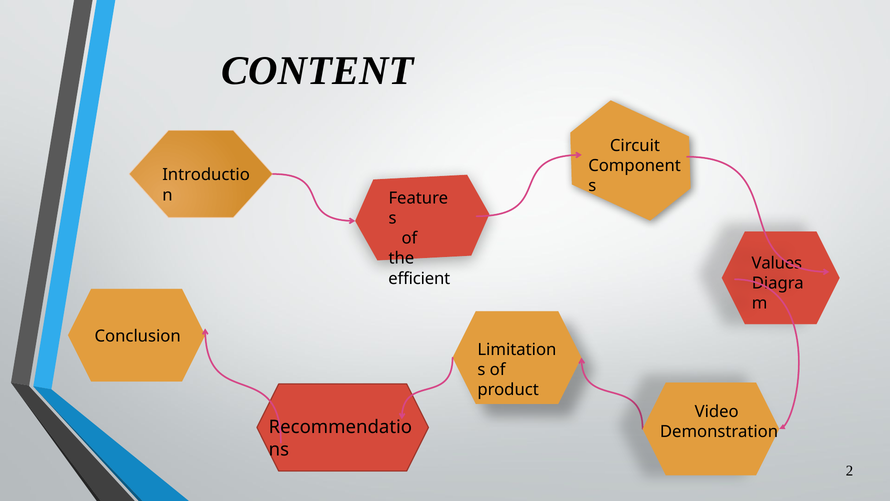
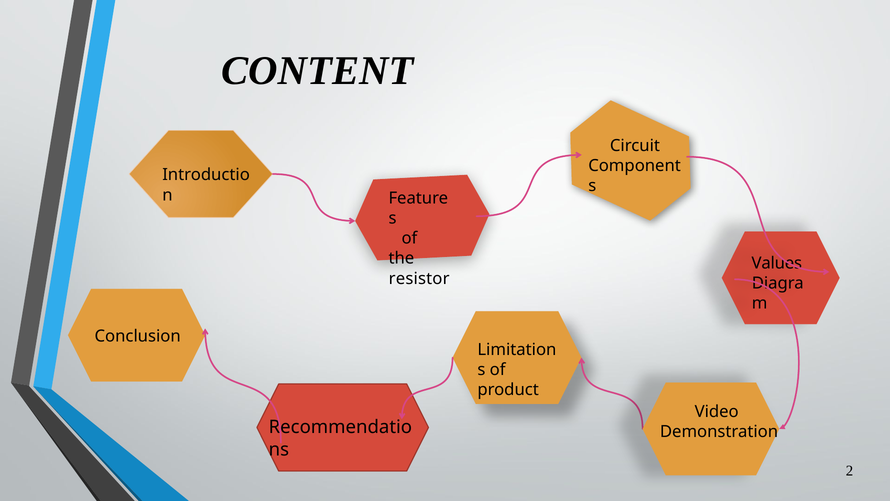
efficient: efficient -> resistor
